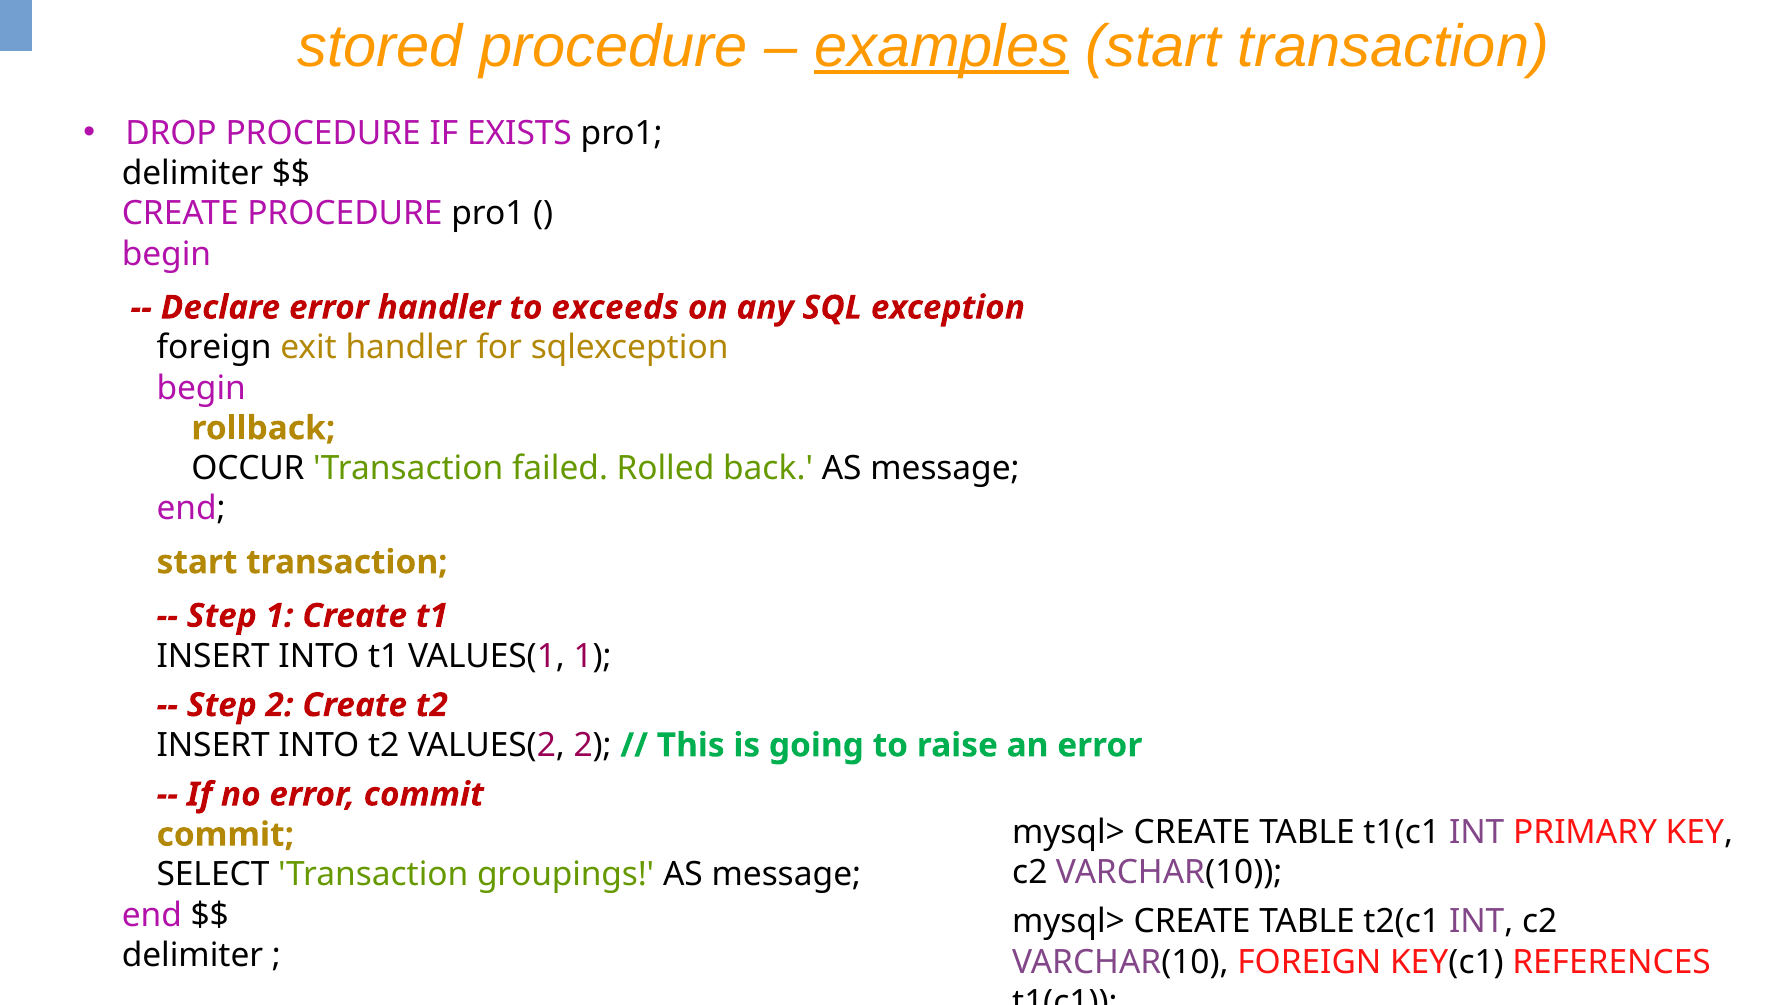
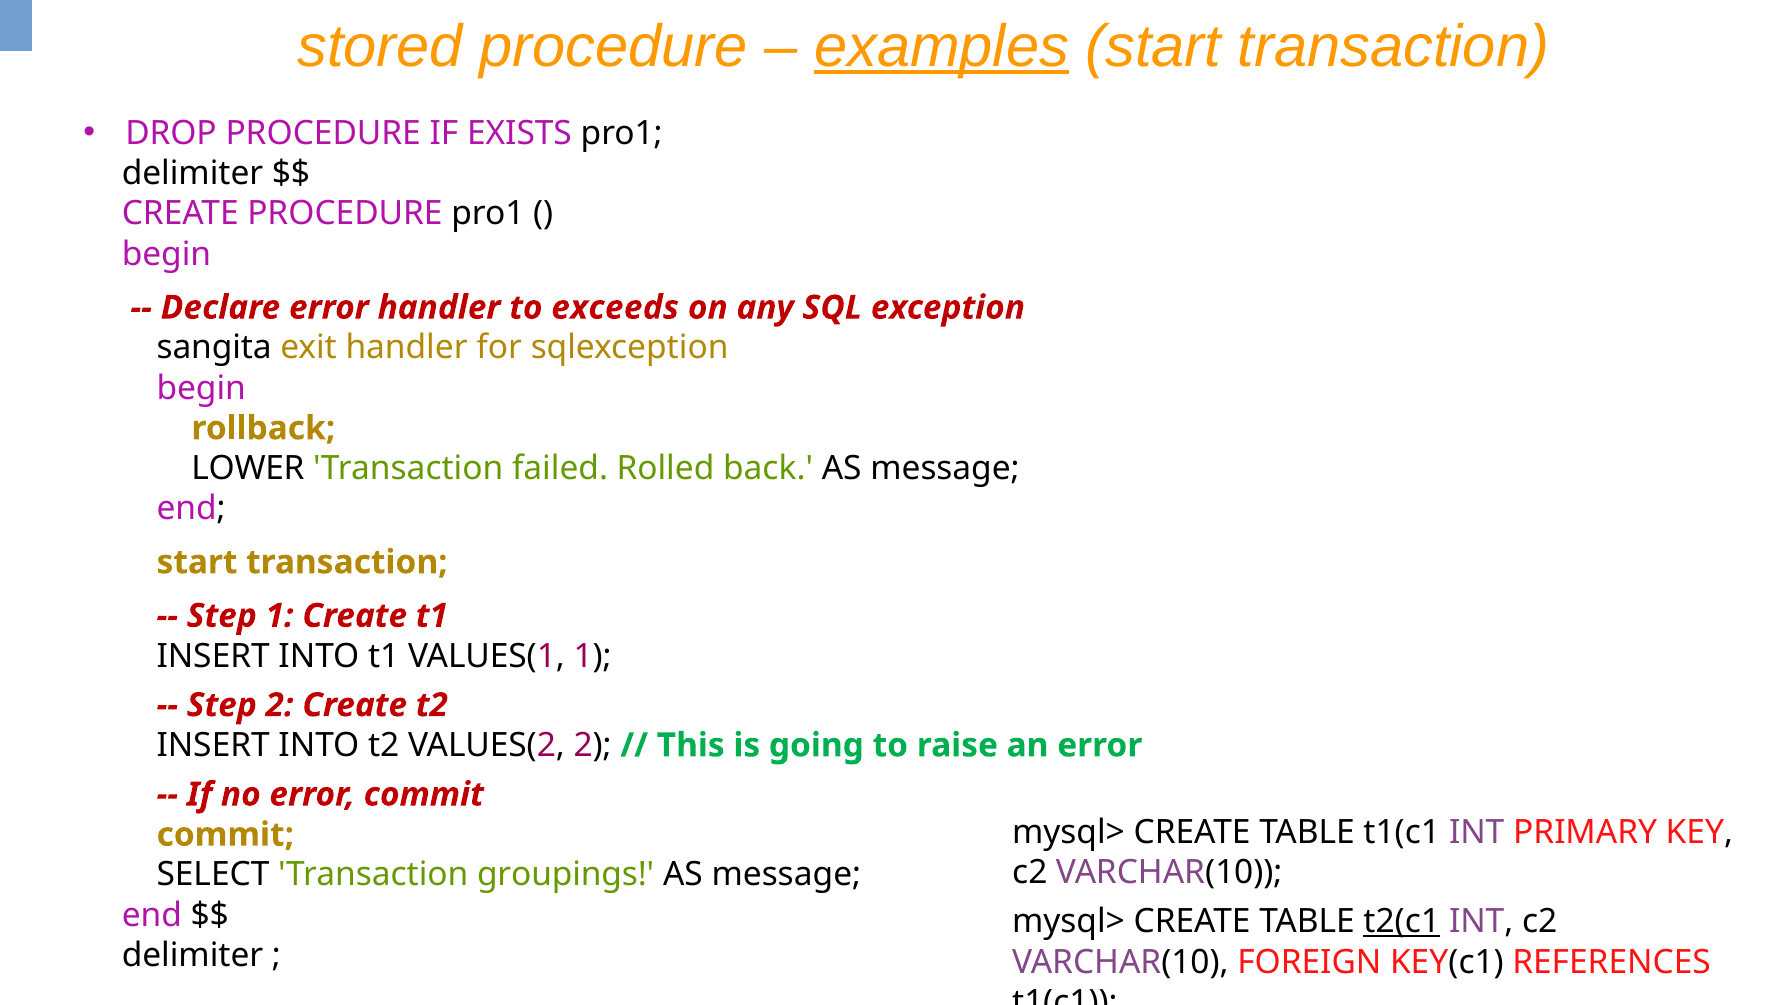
foreign at (214, 348): foreign -> sangita
OCCUR: OCCUR -> LOWER
t2(c1 underline: none -> present
